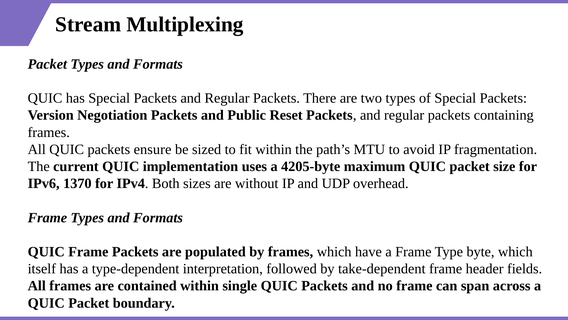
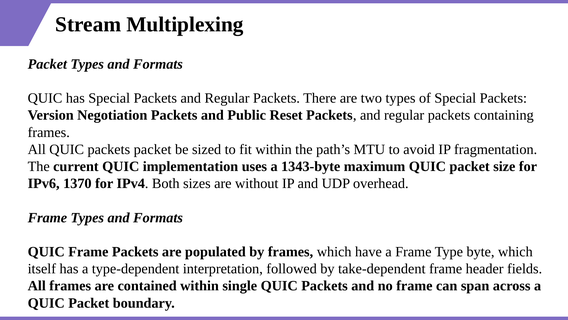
packets ensure: ensure -> packet
4205-byte: 4205-byte -> 1343-byte
